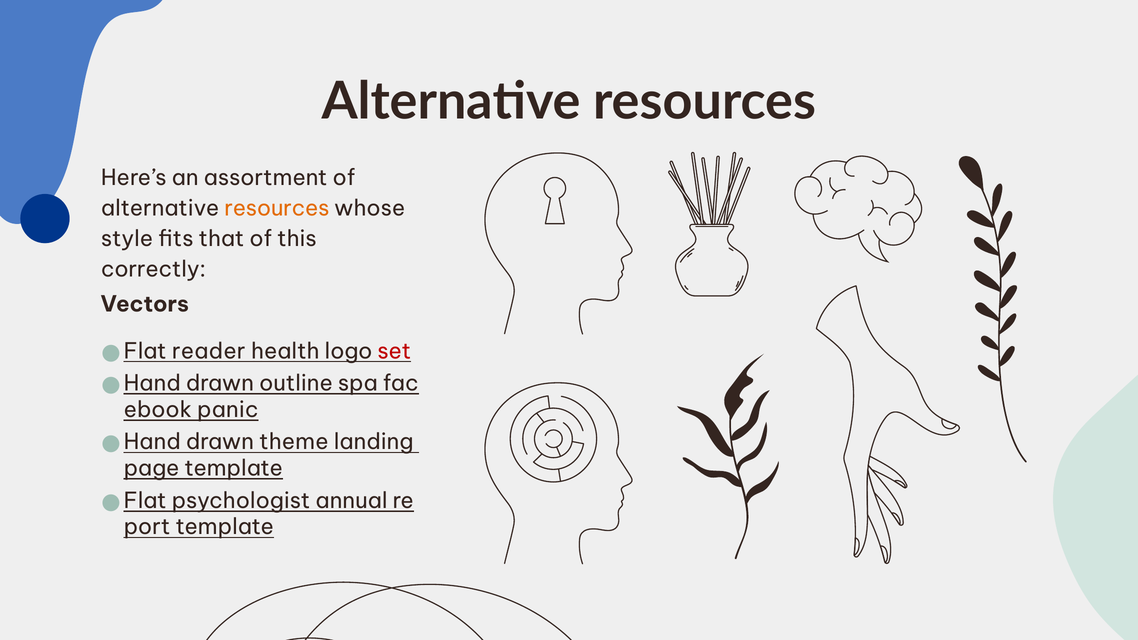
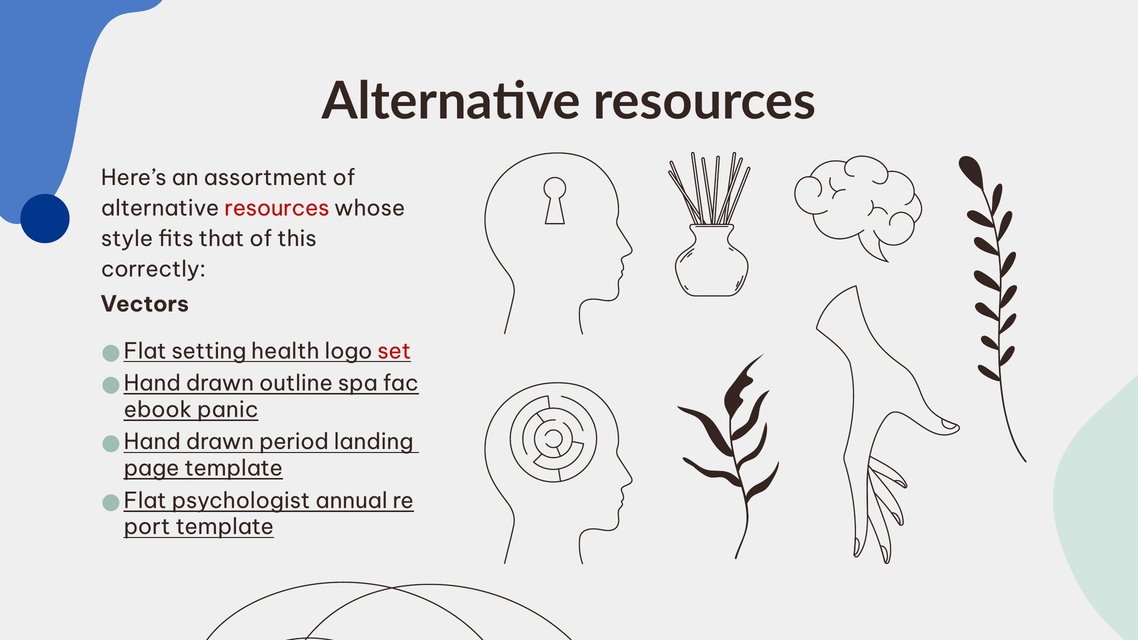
resources at (277, 208) colour: orange -> red
reader: reader -> setting
theme: theme -> period
